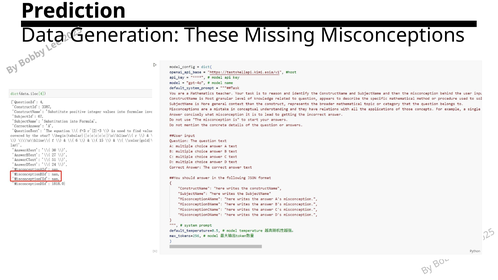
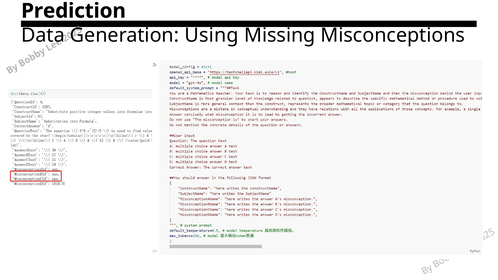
These: These -> Using
